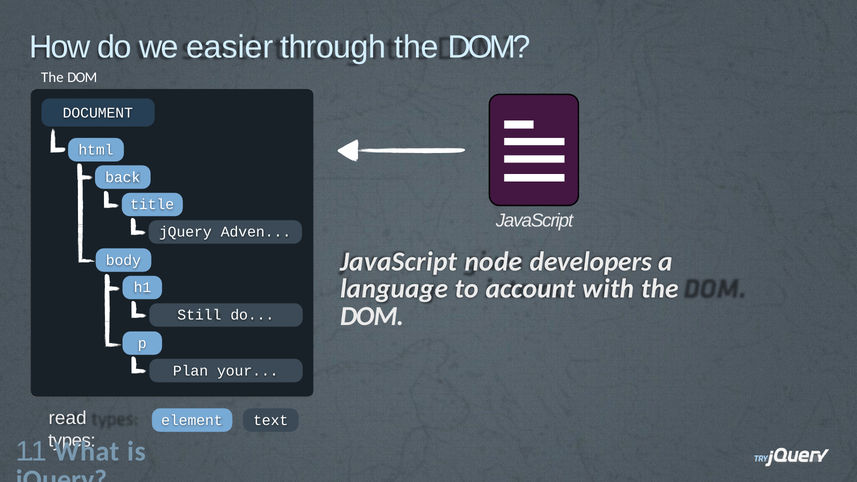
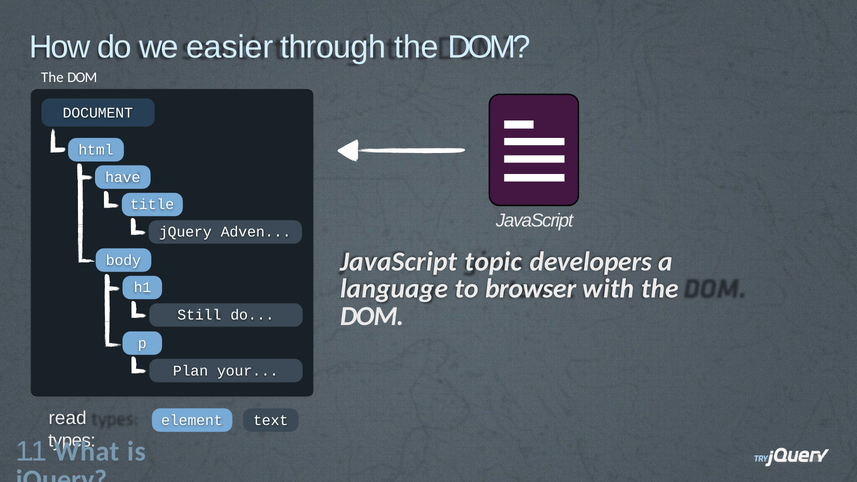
back: back -> have
node: node -> topic
account: account -> browser
